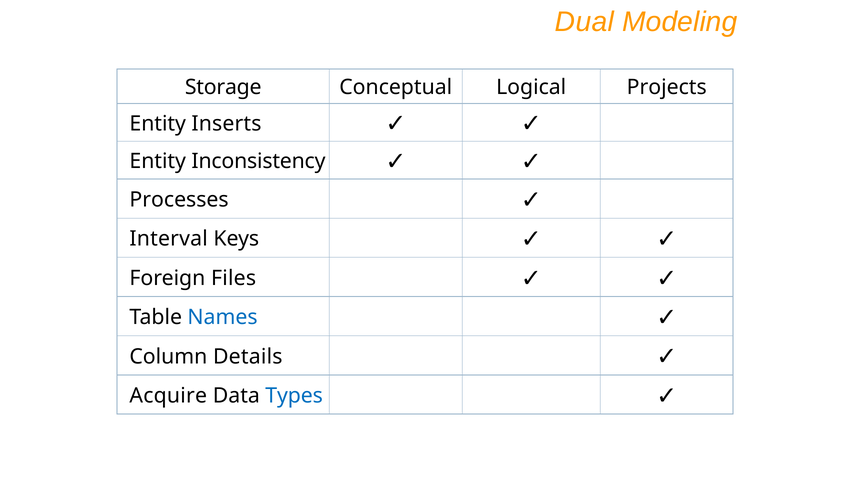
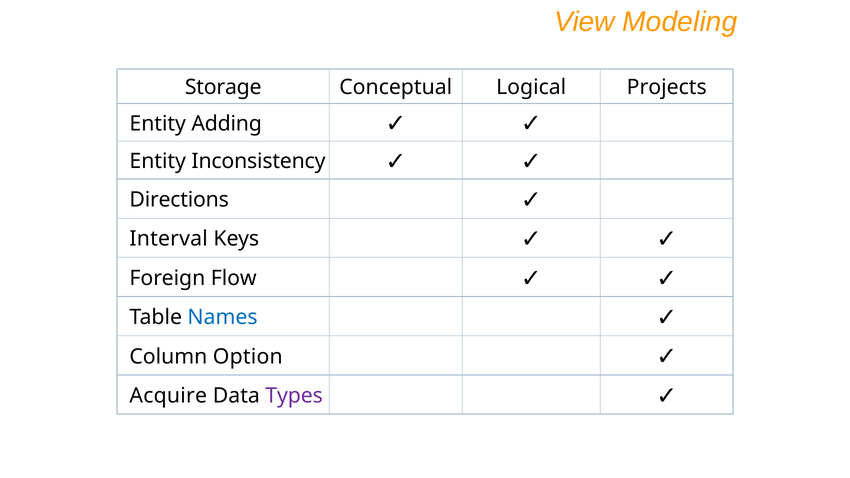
Dual: Dual -> View
Inserts: Inserts -> Adding
Processes: Processes -> Directions
Files: Files -> Flow
Details: Details -> Option
Types colour: blue -> purple
